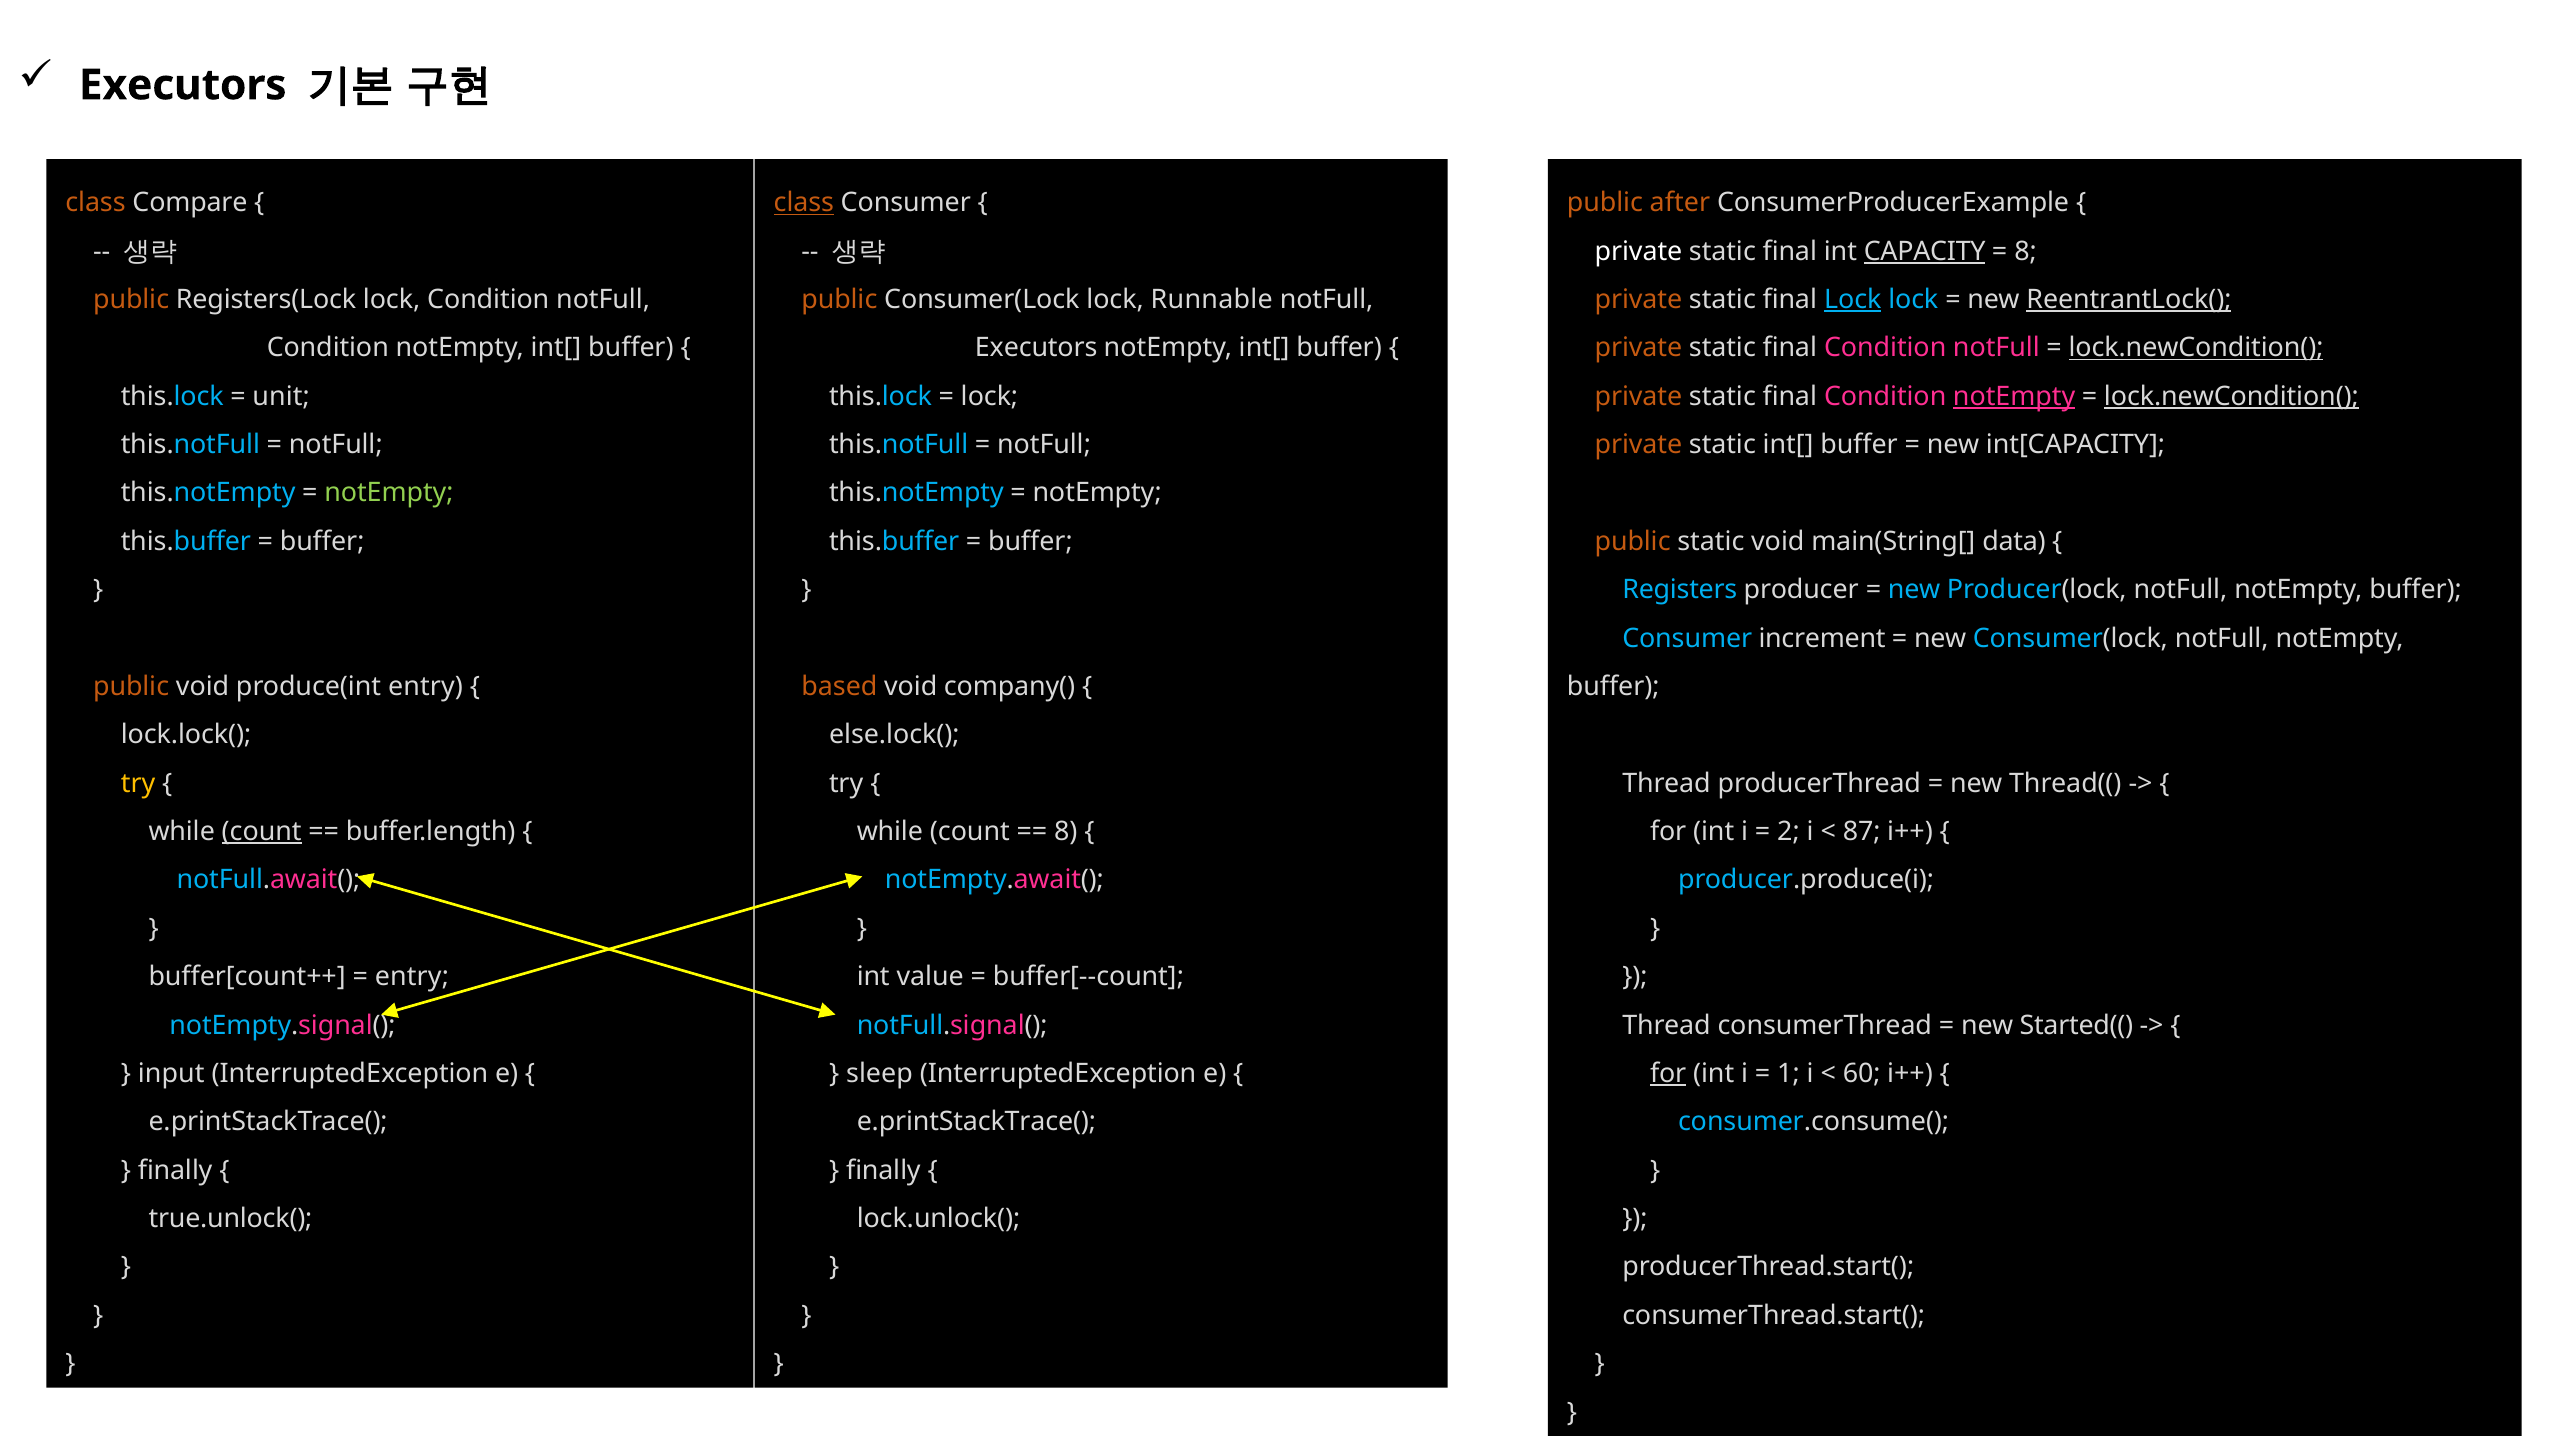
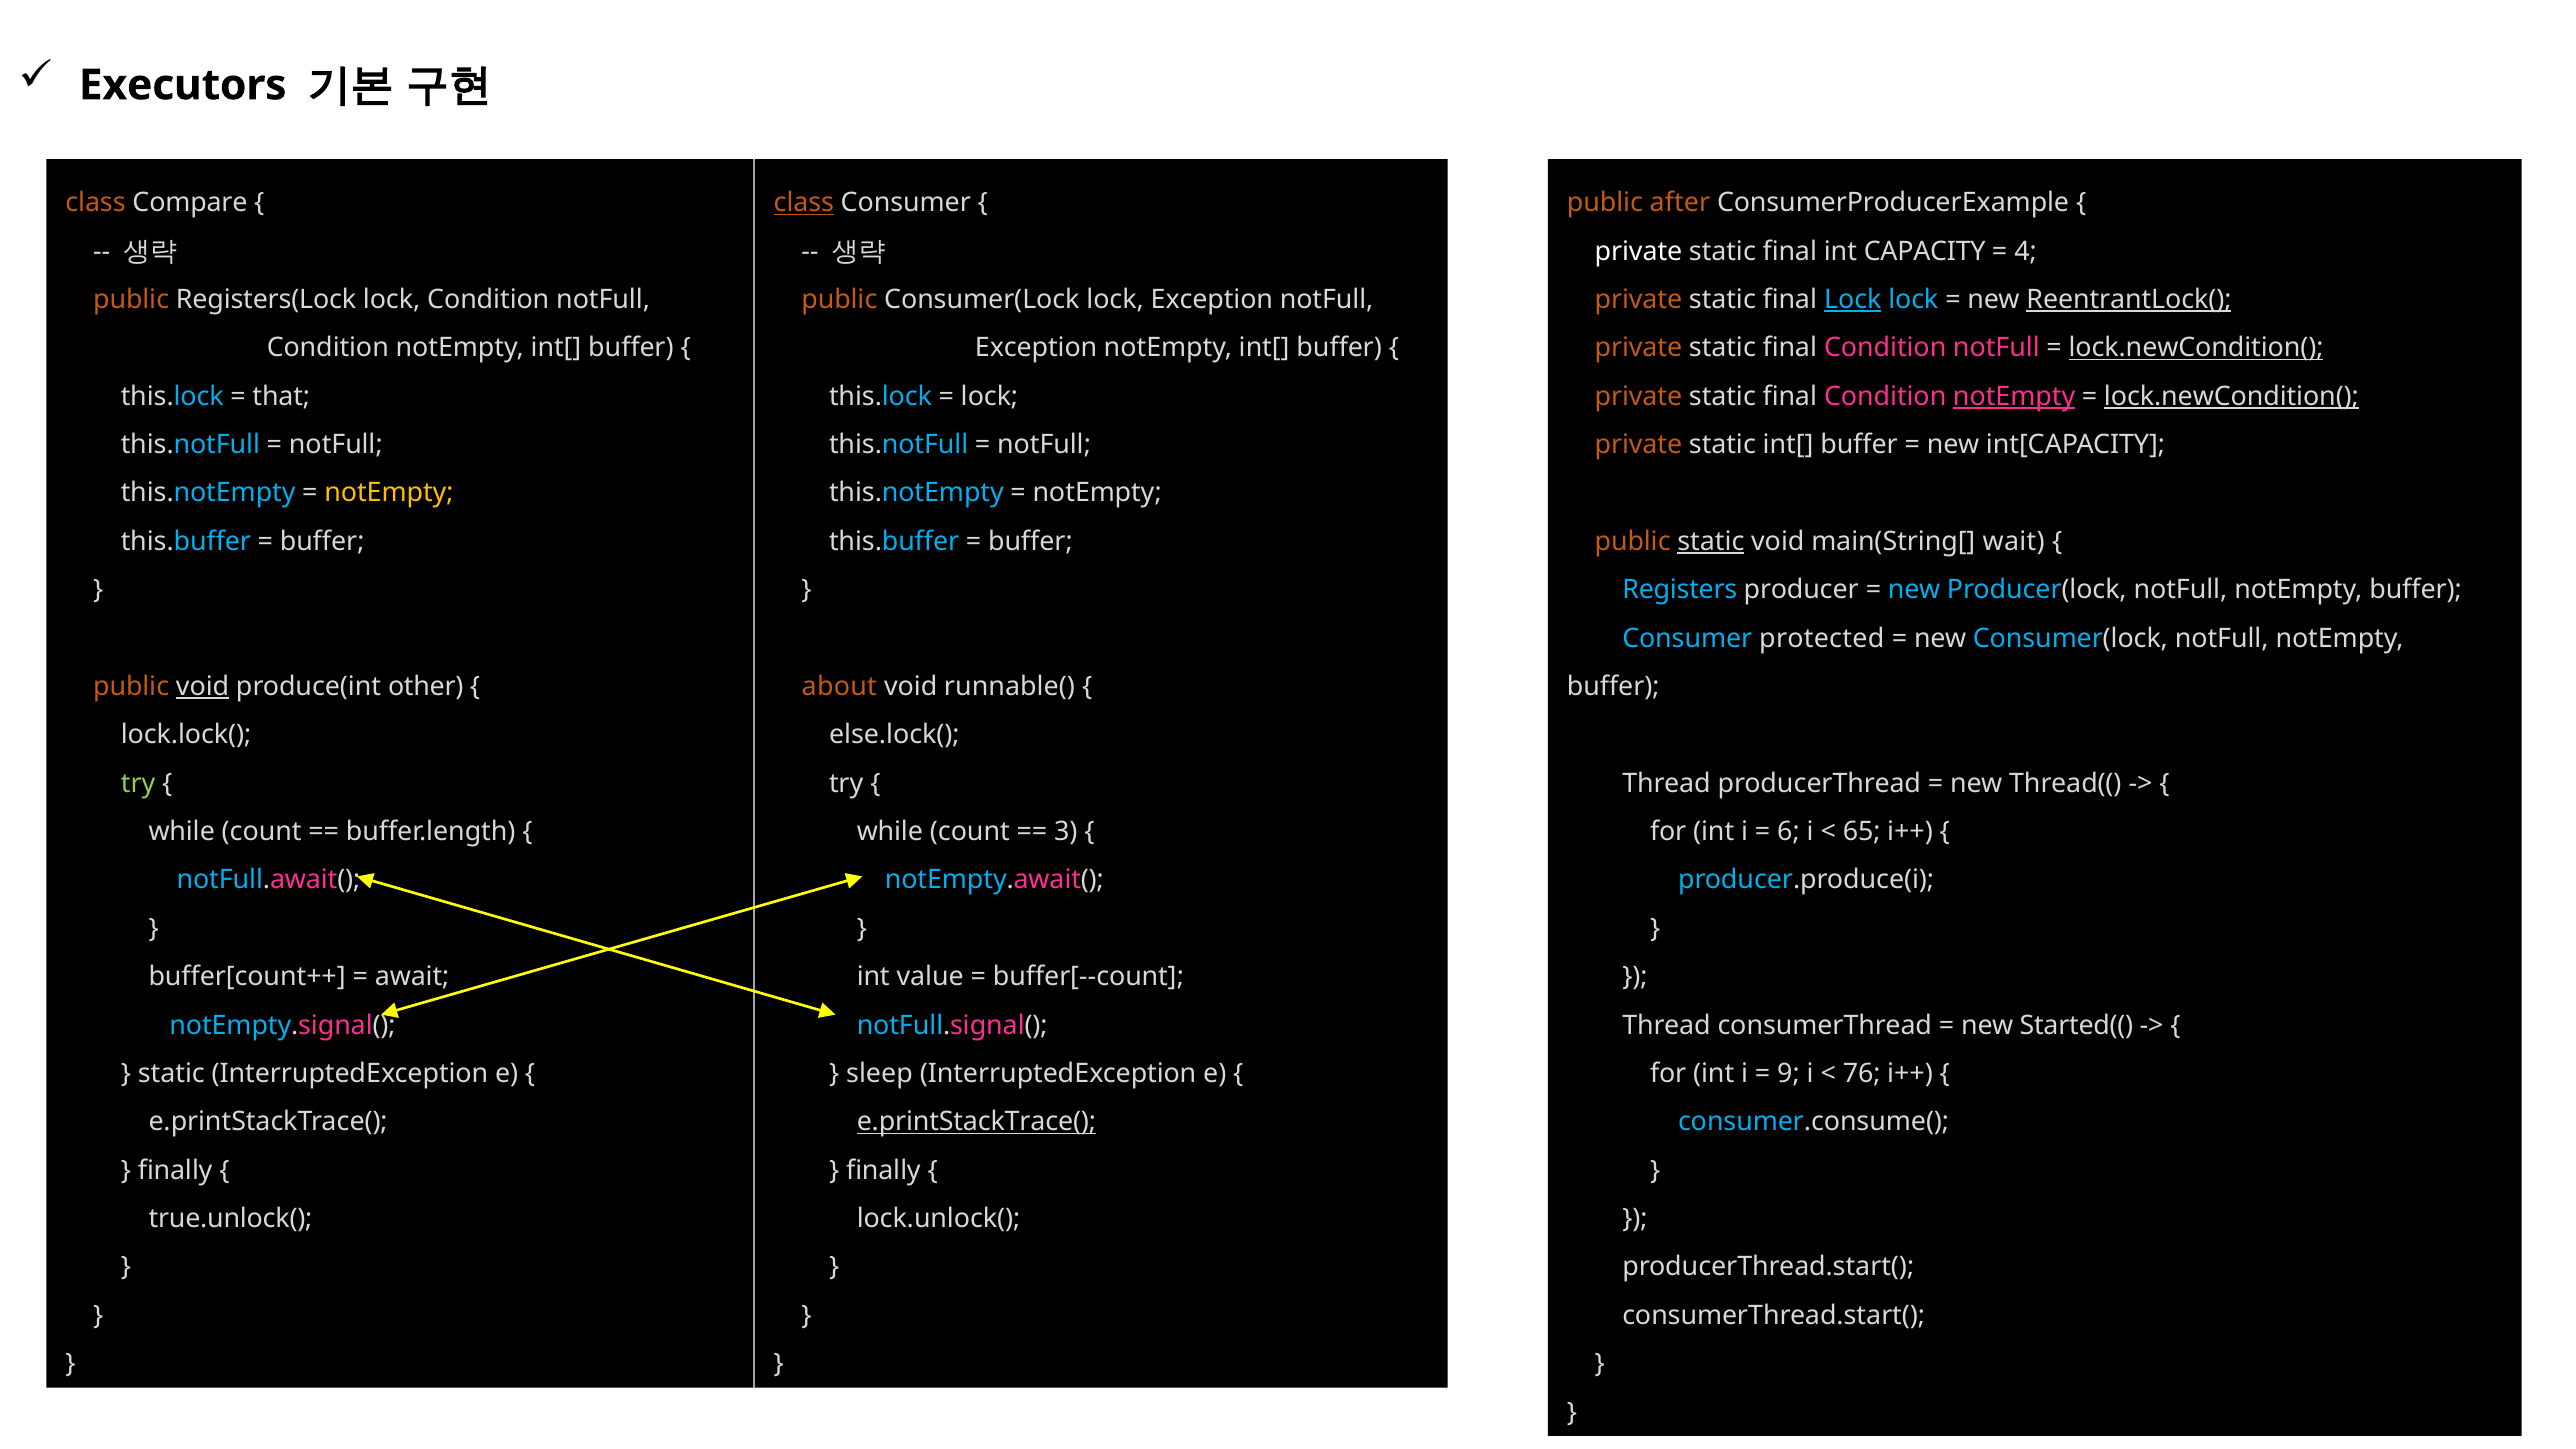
CAPACITY underline: present -> none
8 at (2026, 251): 8 -> 4
lock Runnable: Runnable -> Exception
Executors at (1036, 348): Executors -> Exception
unit: unit -> that
notEmpty at (389, 493) colour: light green -> yellow
static at (1711, 541) underline: none -> present
data: data -> wait
increment: increment -> protected
void at (203, 687) underline: none -> present
produce(int entry: entry -> other
based: based -> about
company(: company( -> runnable(
try at (138, 783) colour: yellow -> light green
count at (262, 832) underline: present -> none
8 at (1066, 832): 8 -> 3
2: 2 -> 6
87: 87 -> 65
entry at (412, 977): entry -> await
input at (171, 1074): input -> static
for at (1668, 1074) underline: present -> none
1: 1 -> 9
60: 60 -> 76
e.printStackTrace( at (976, 1122) underline: none -> present
